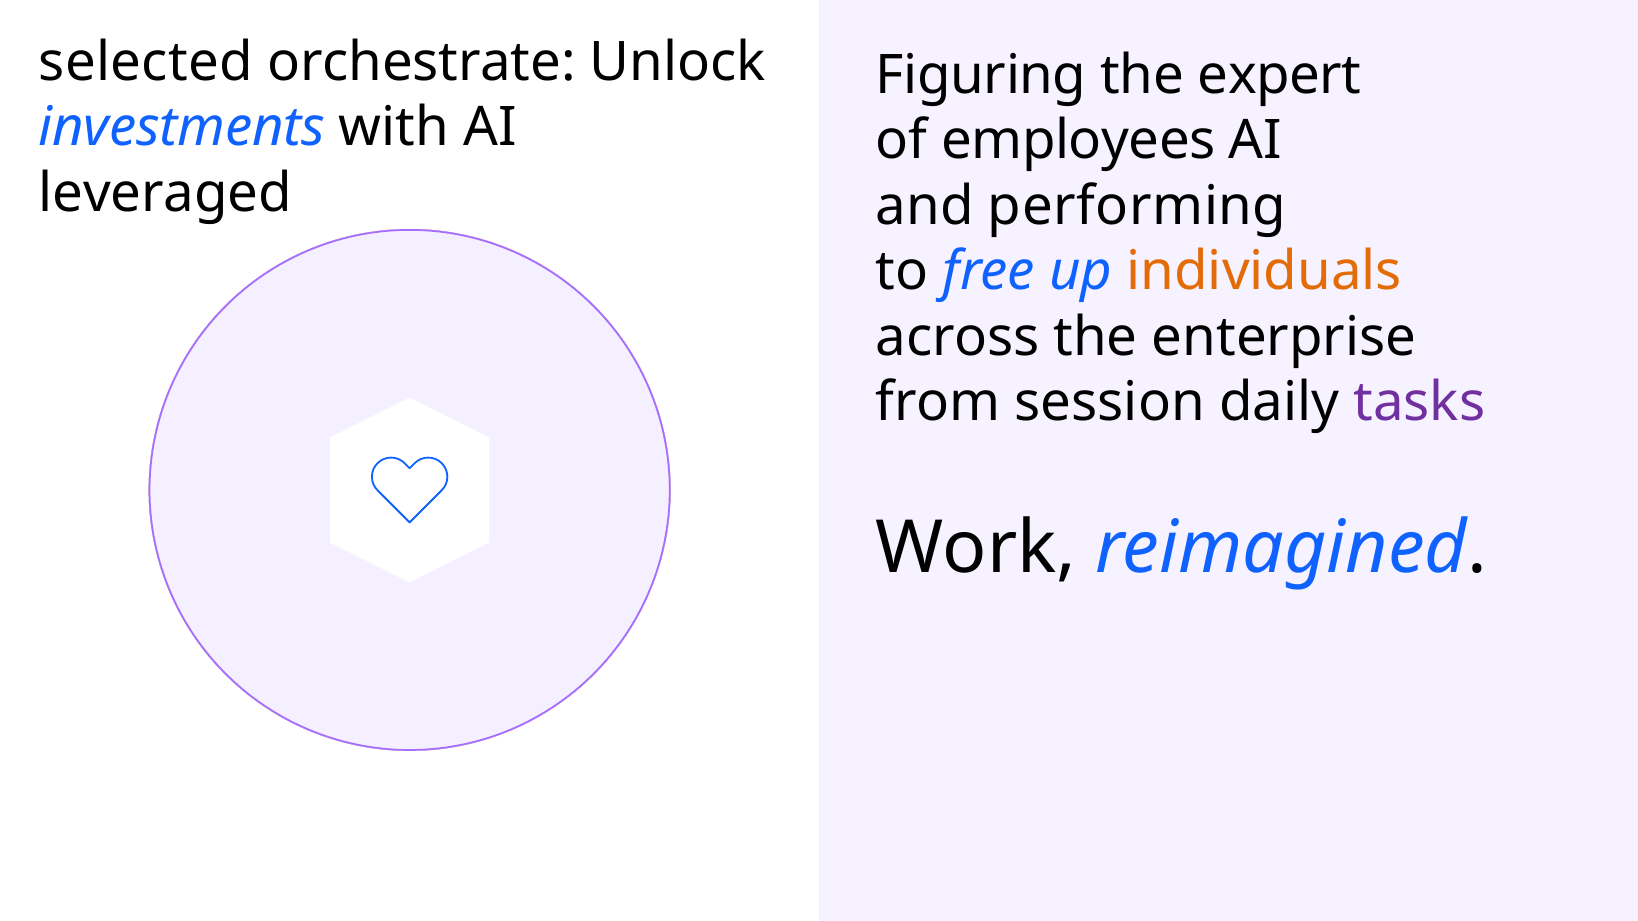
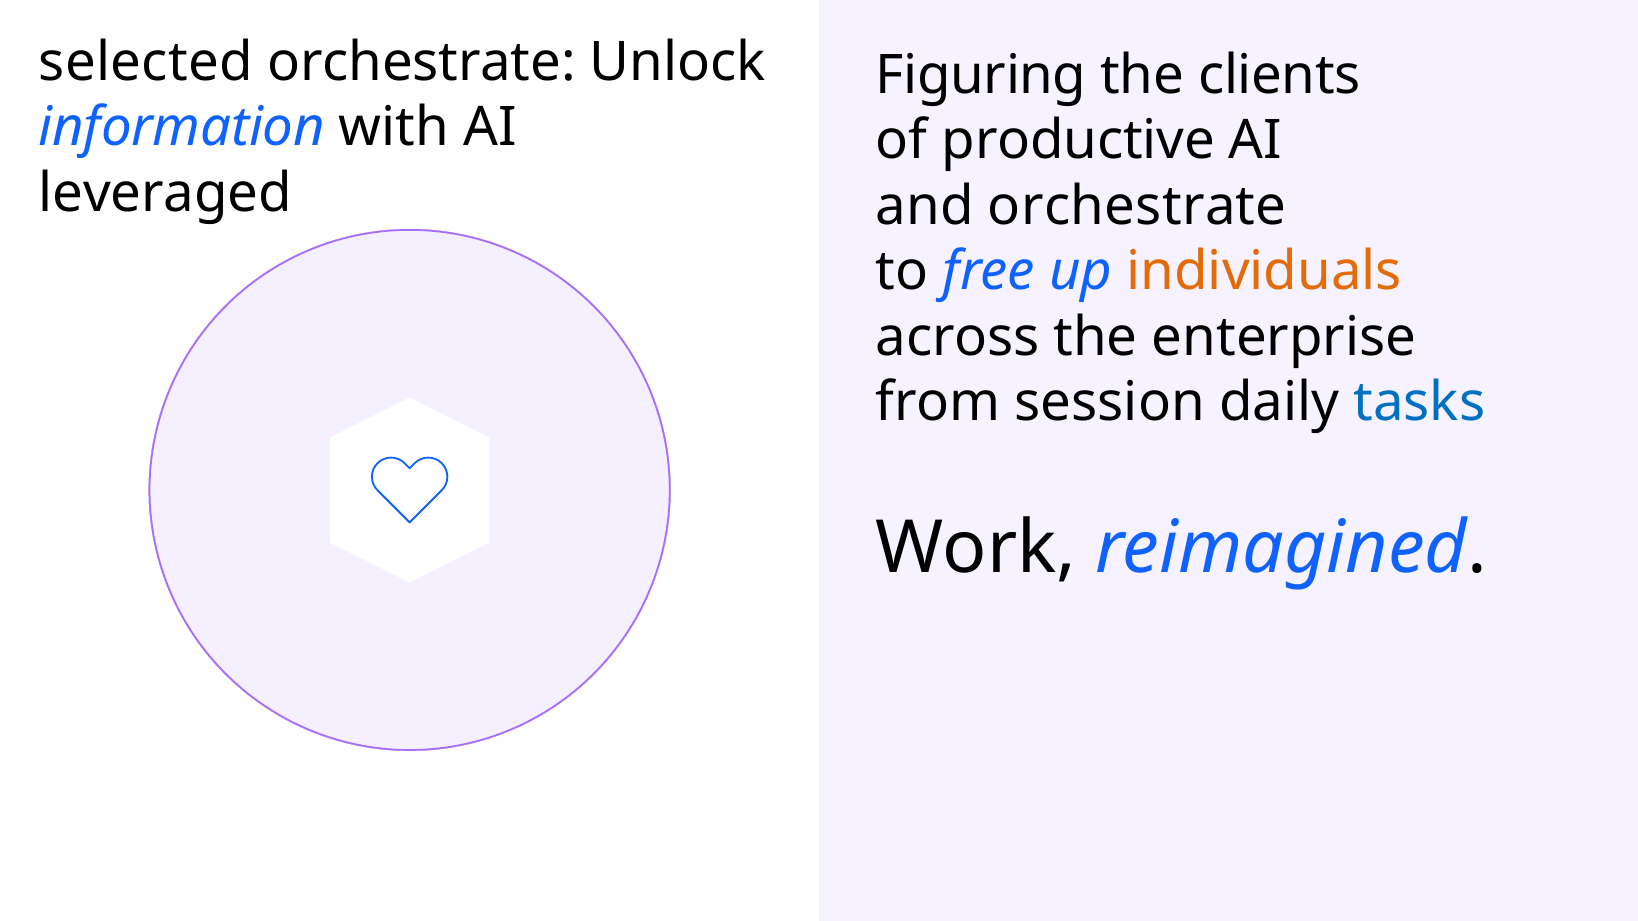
the expert: expert -> clients
investments at (182, 128): investments -> information
of employees: employees -> productive
and performing: performing -> orchestrate
tasks at (1419, 403) colour: purple -> blue
